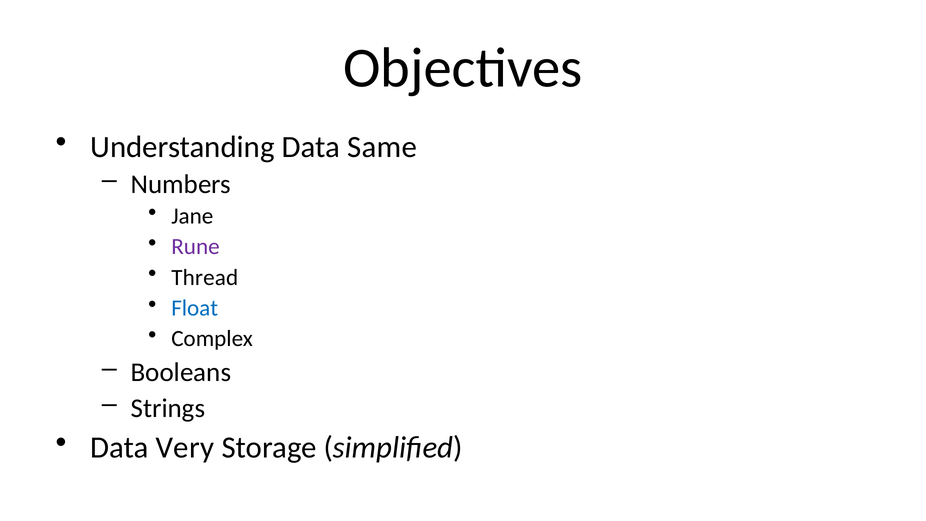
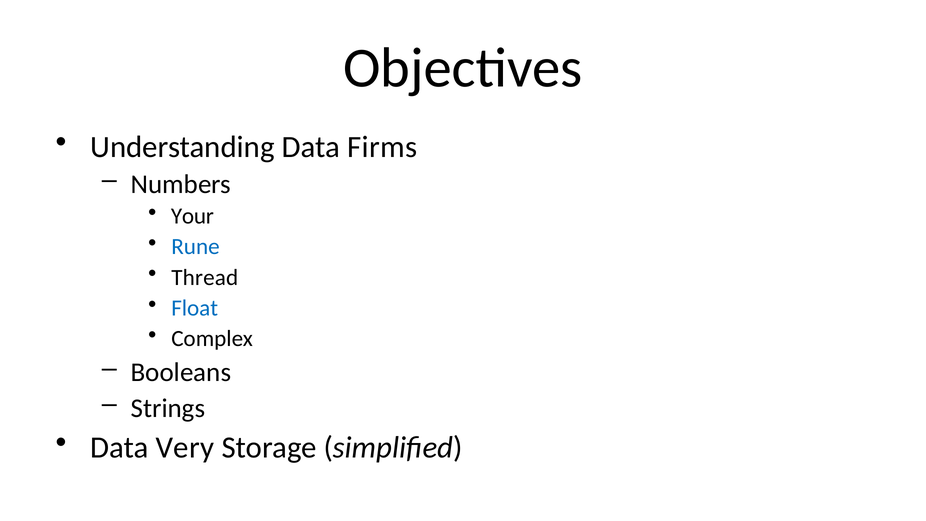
Same: Same -> Firms
Jane: Jane -> Your
Rune colour: purple -> blue
